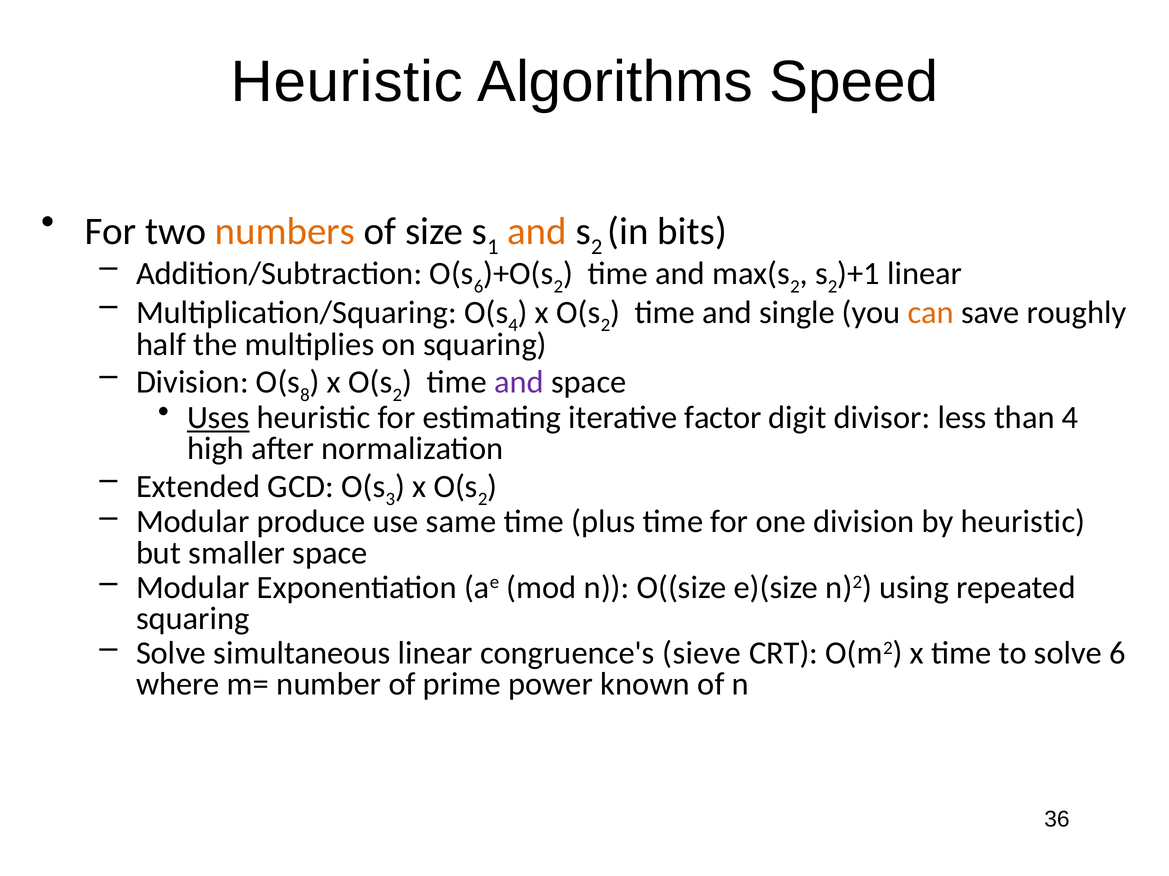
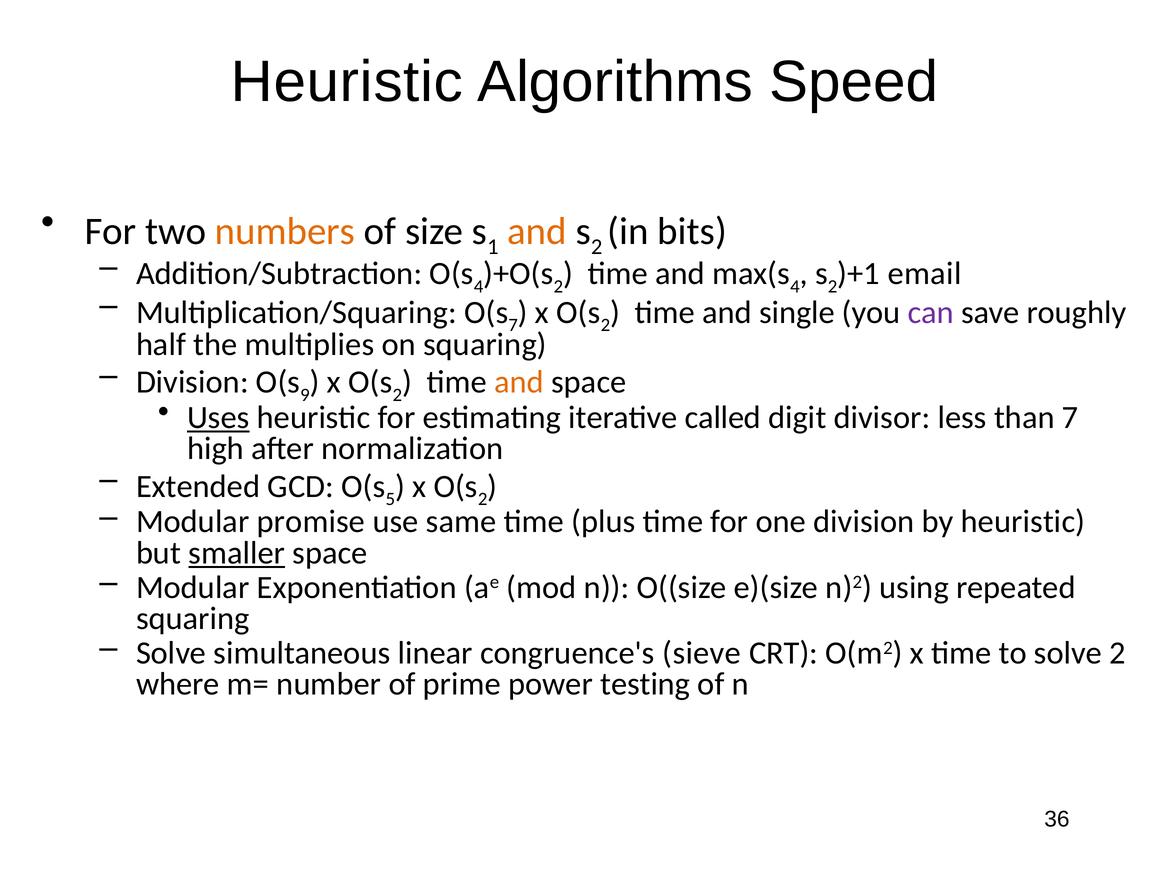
6 at (479, 287): 6 -> 4
2 at (795, 287): 2 -> 4
linear at (925, 274): linear -> email
4 at (513, 325): 4 -> 7
can colour: orange -> purple
8: 8 -> 9
and at (519, 383) colour: purple -> orange
factor: factor -> called
than 4: 4 -> 7
3: 3 -> 5
produce: produce -> promise
smaller underline: none -> present
solve 6: 6 -> 2
known: known -> testing
